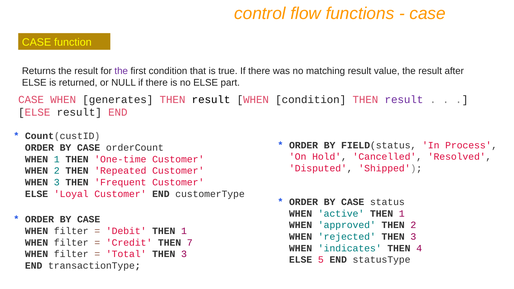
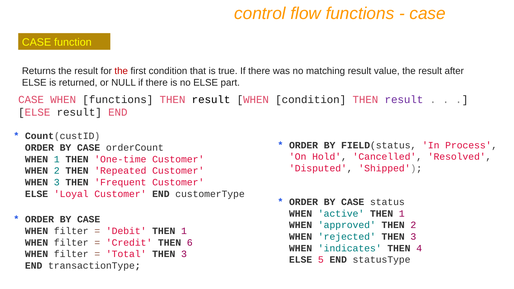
the at (121, 71) colour: purple -> red
WHEN generates: generates -> functions
7: 7 -> 6
